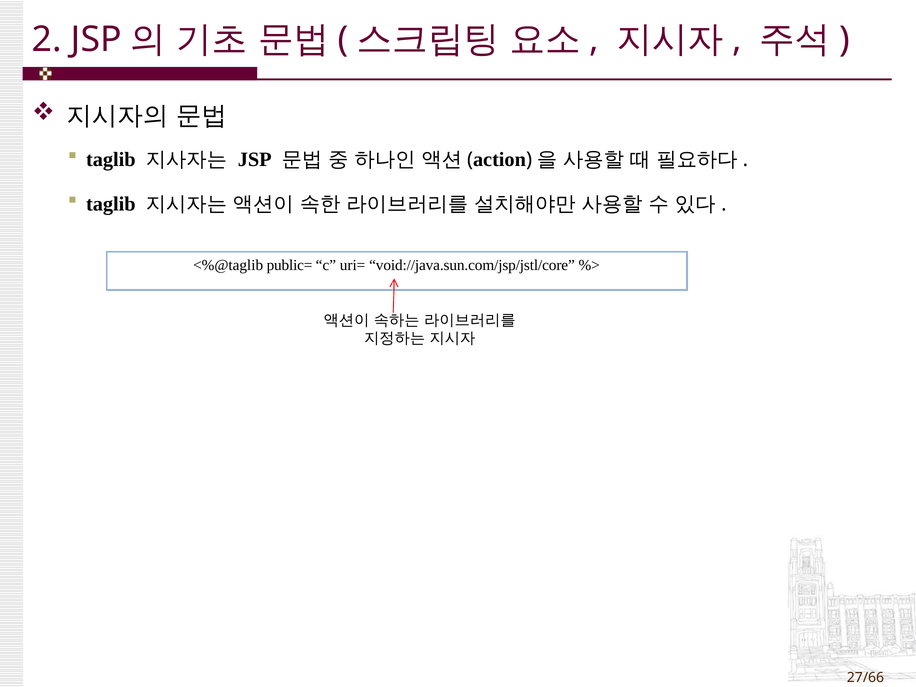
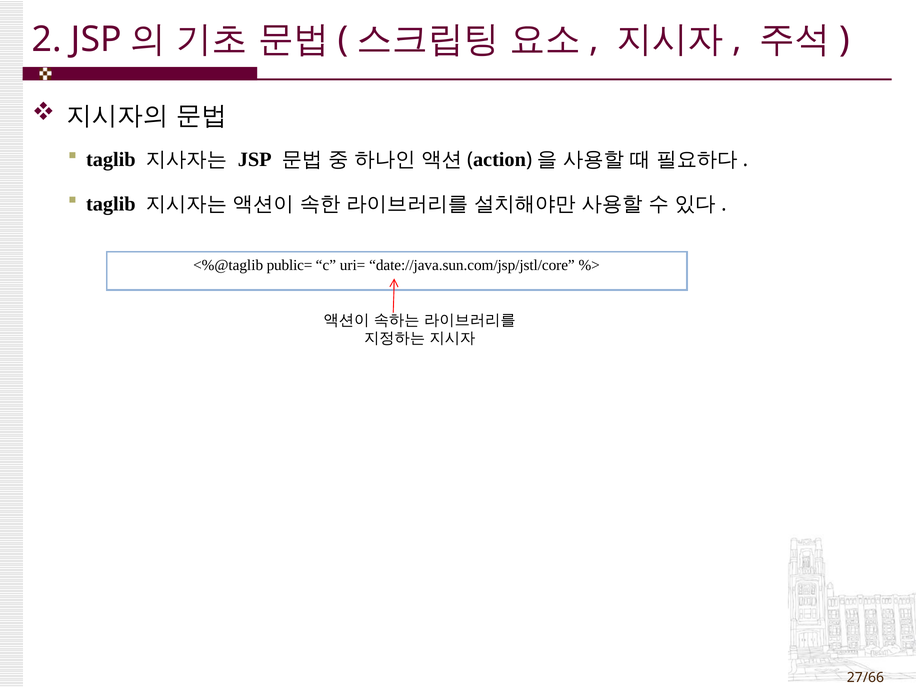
void://java.sun.com/jsp/jstl/core: void://java.sun.com/jsp/jstl/core -> date://java.sun.com/jsp/jstl/core
